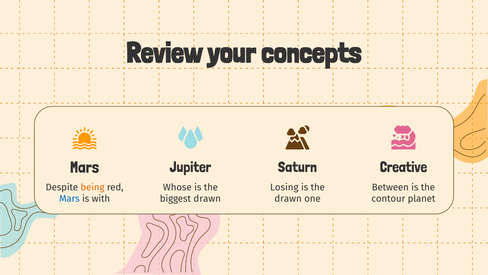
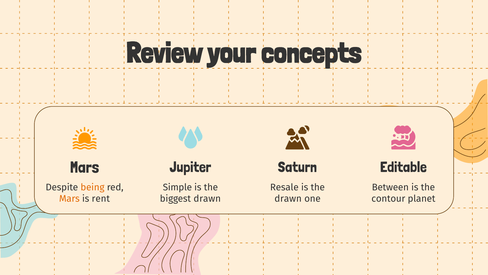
Creative: Creative -> Editable
Whose: Whose -> Simple
Losing: Losing -> Resale
Mars at (69, 198) colour: blue -> orange
with: with -> rent
